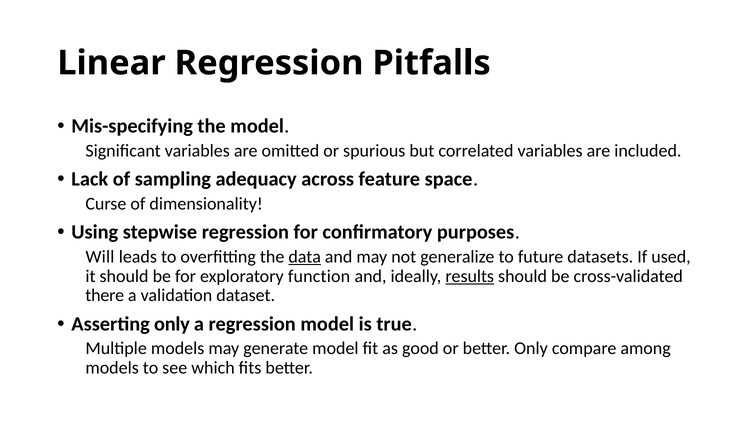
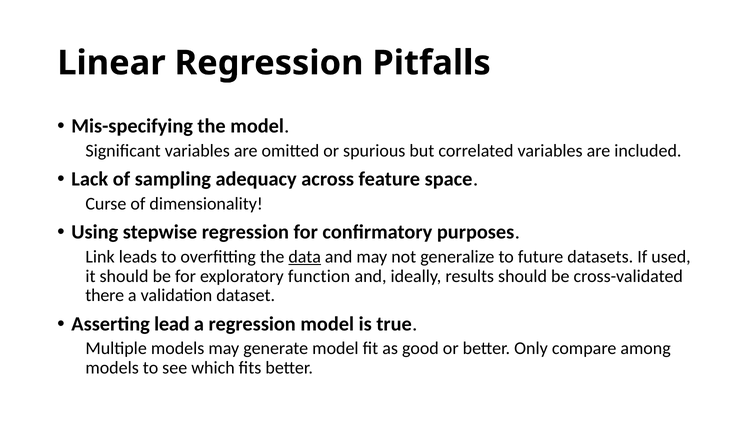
Will: Will -> Link
results underline: present -> none
Asserting only: only -> lead
